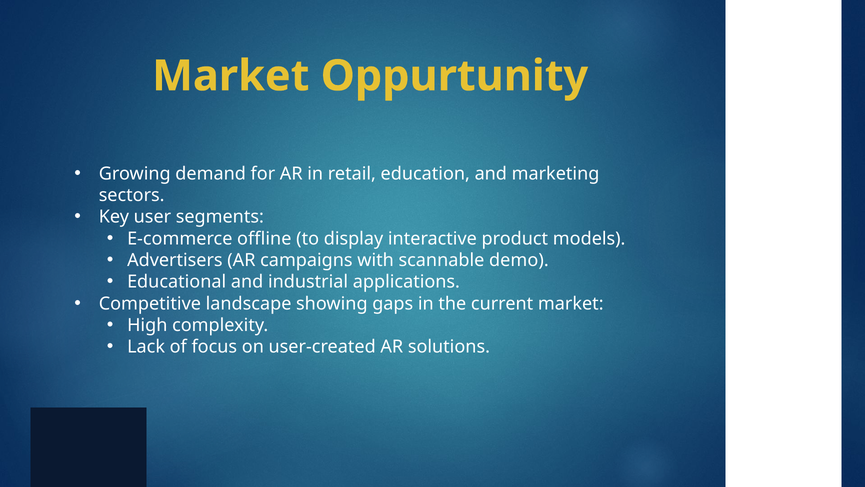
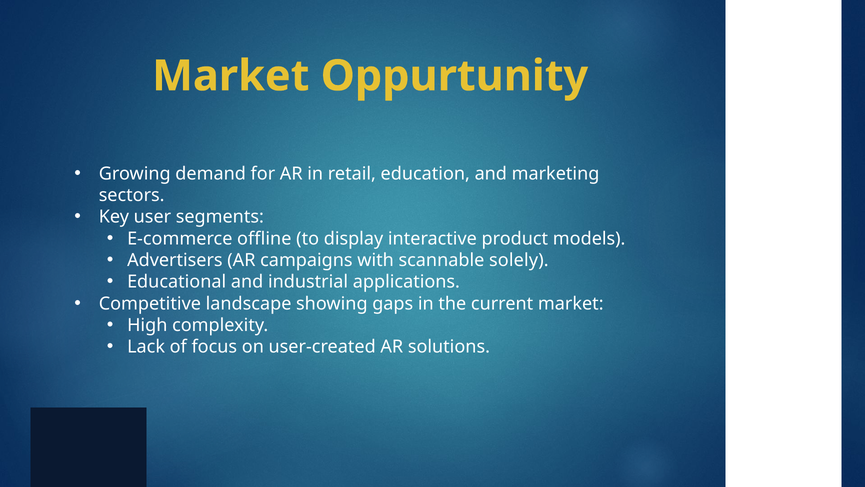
demo: demo -> solely
